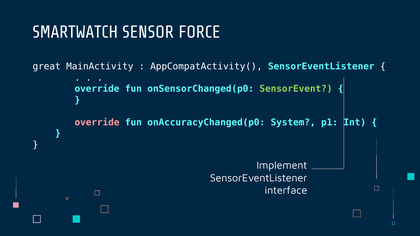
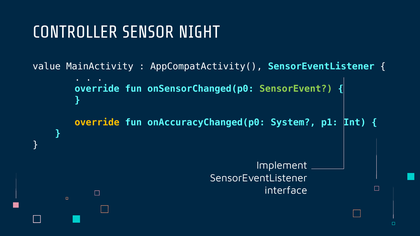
SMARTWATCH: SMARTWATCH -> CONTROLLER
FORCE: FORCE -> NIGHT
great: great -> value
override at (97, 123) colour: pink -> yellow
